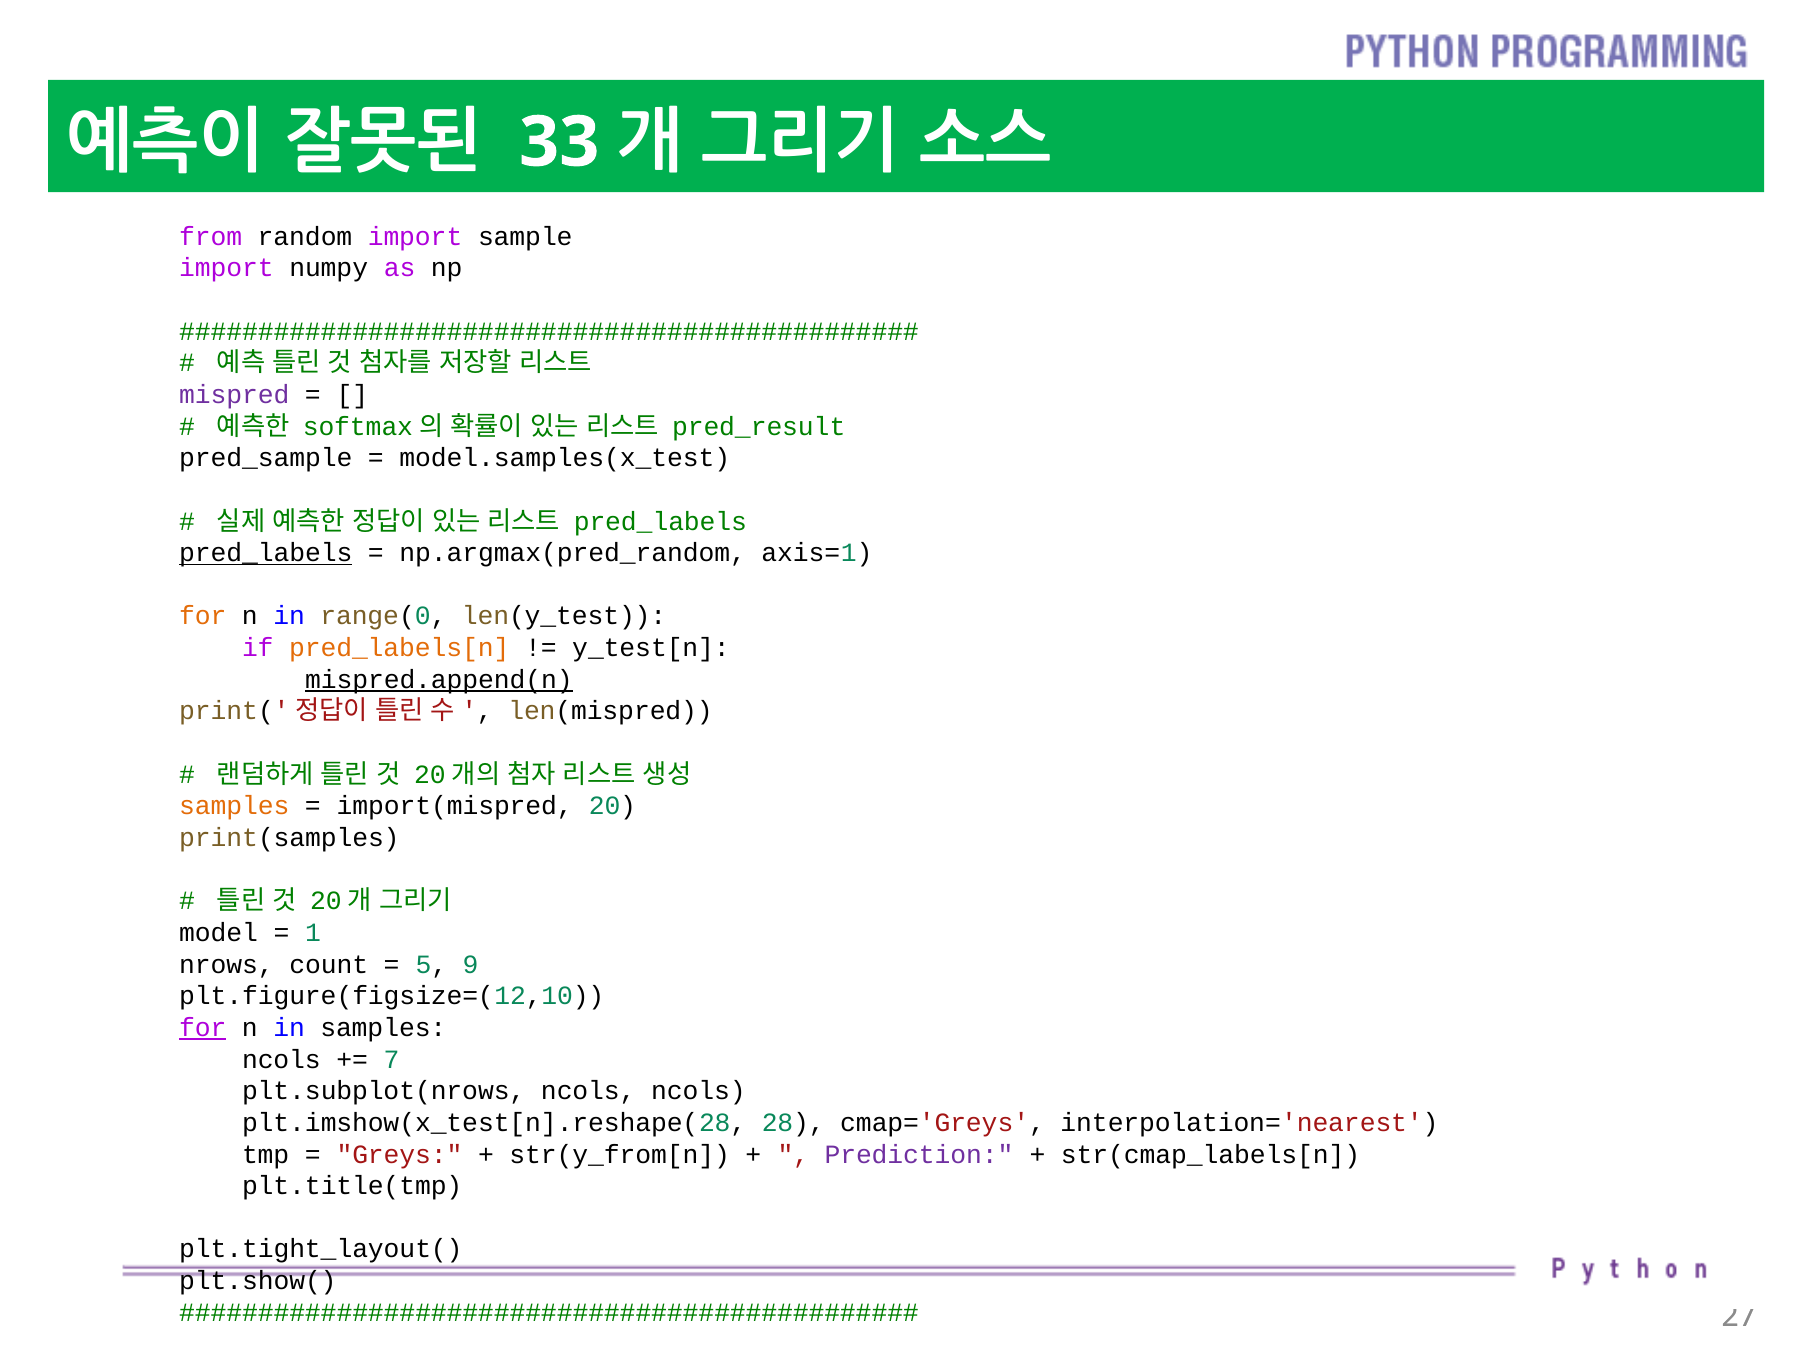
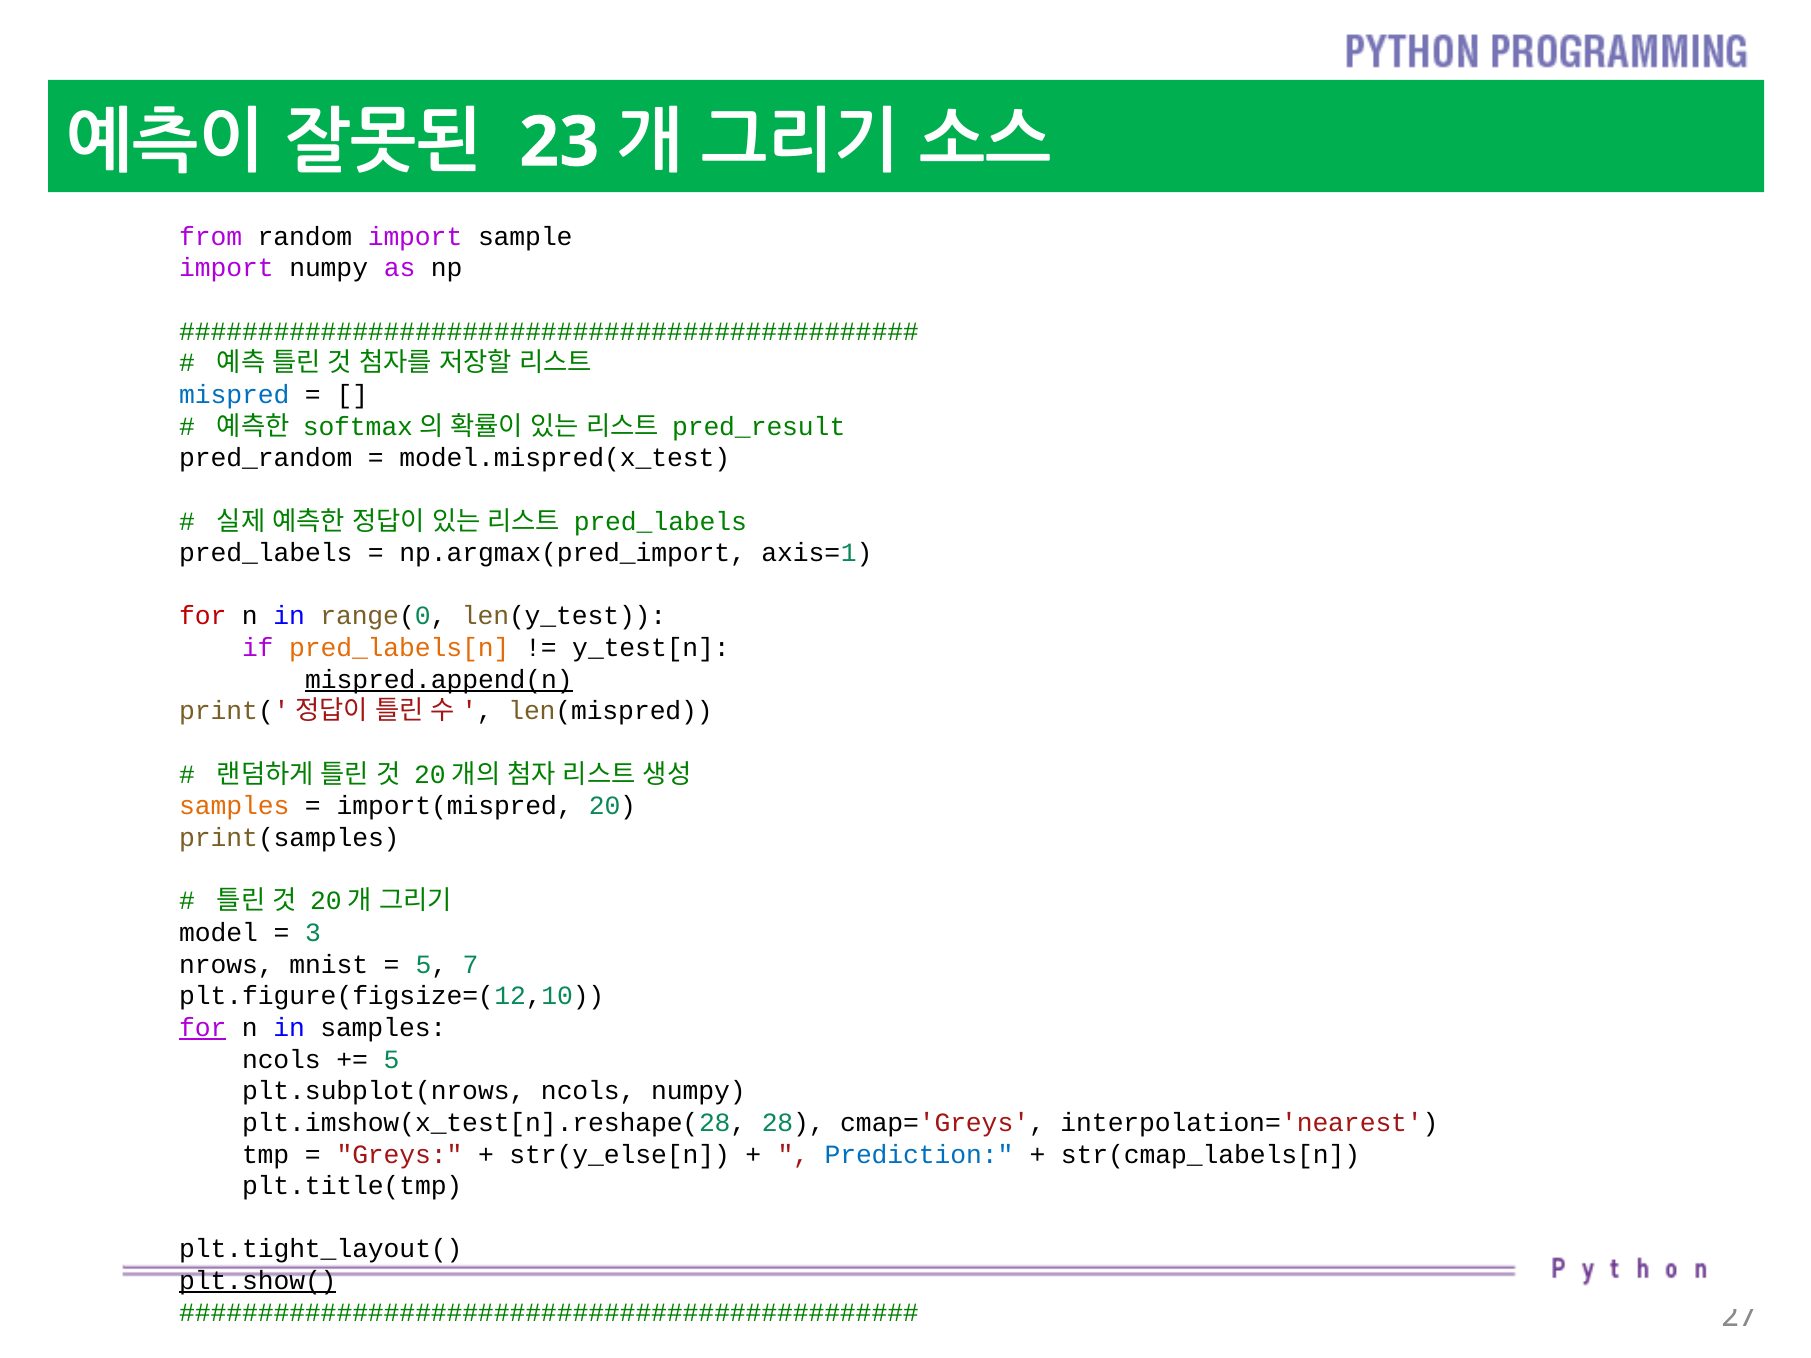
33: 33 -> 23
mispred colour: purple -> blue
pred_sample: pred_sample -> pred_random
model.samples(x_test: model.samples(x_test -> model.mispred(x_test
pred_labels at (266, 553) underline: present -> none
np.argmax(pred_random: np.argmax(pred_random -> np.argmax(pred_import
for at (203, 616) colour: orange -> red
1: 1 -> 3
count: count -> mnist
9: 9 -> 7
7 at (392, 1060): 7 -> 5
ncols ncols: ncols -> numpy
str(y_from[n: str(y_from[n -> str(y_else[n
Prediction colour: purple -> blue
plt.show( underline: none -> present
